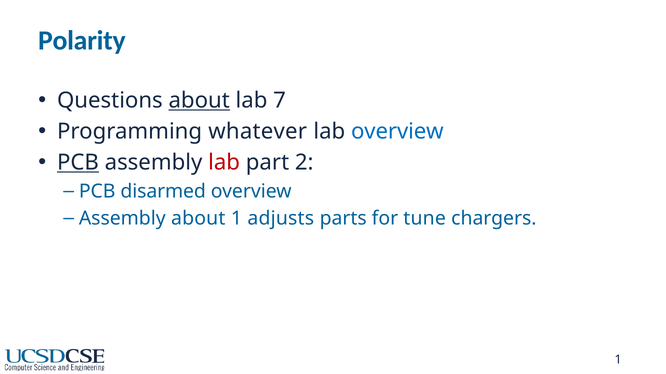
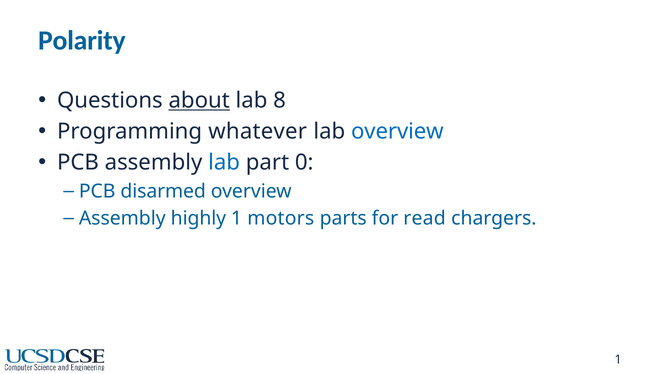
7: 7 -> 8
PCB at (78, 163) underline: present -> none
lab at (224, 163) colour: red -> blue
2: 2 -> 0
Assembly about: about -> highly
adjusts: adjusts -> motors
tune: tune -> read
